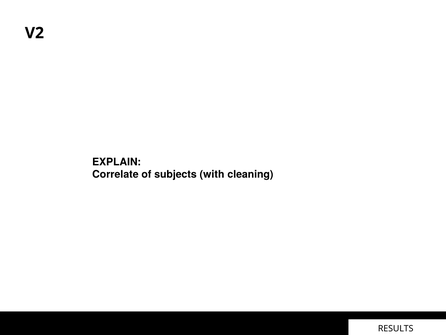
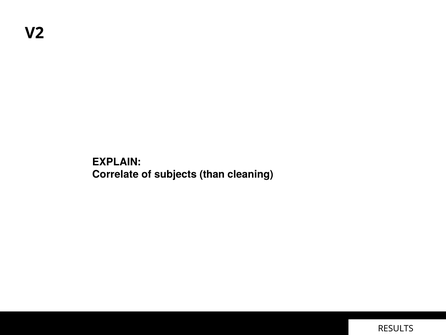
with: with -> than
